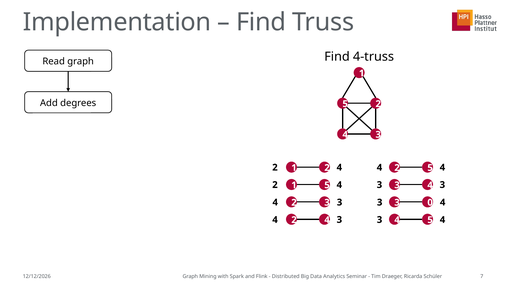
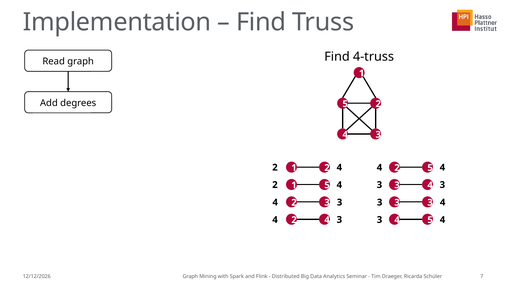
0 at (430, 203): 0 -> 3
